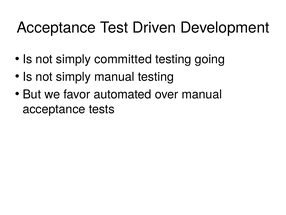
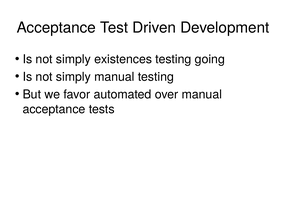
committed: committed -> existences
